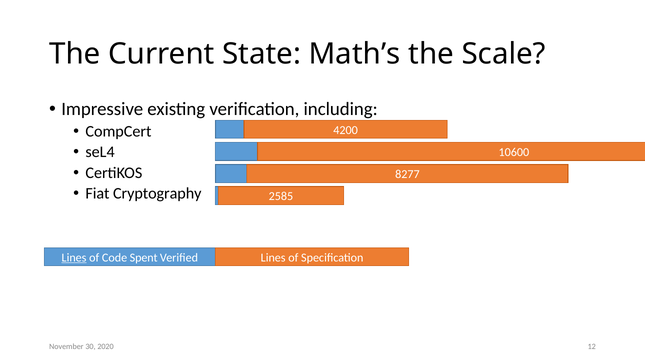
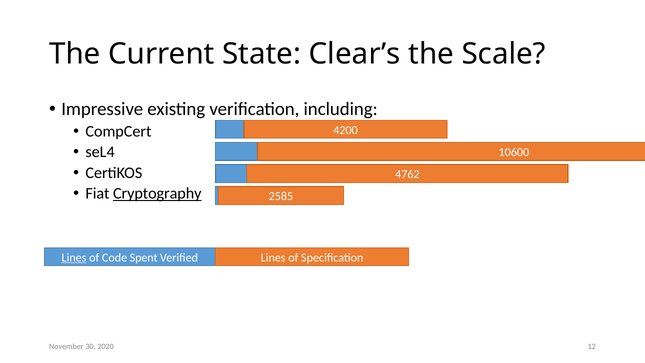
Math’s: Math’s -> Clear’s
8277: 8277 -> 4762
Cryptography underline: none -> present
